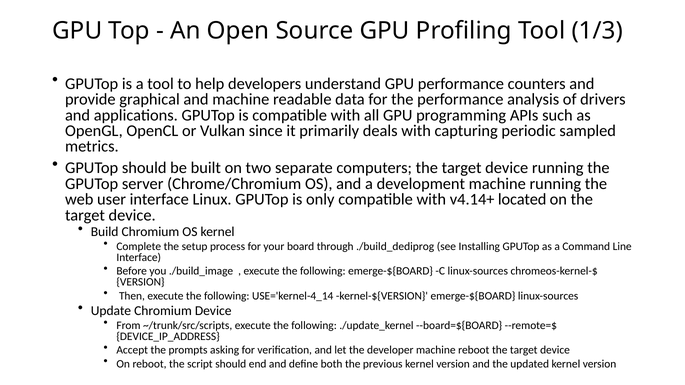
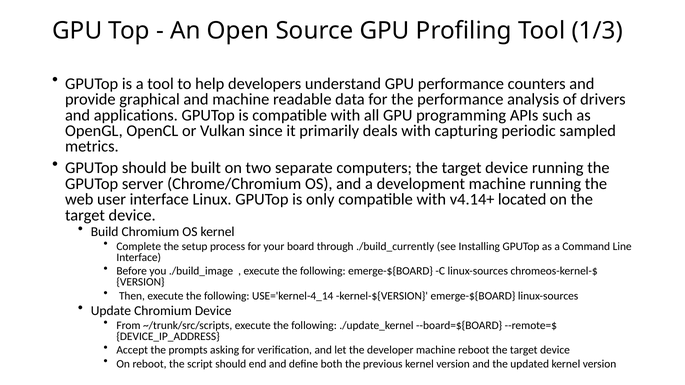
./build_dediprog: ./build_dediprog -> ./build_currently
